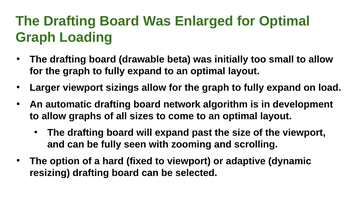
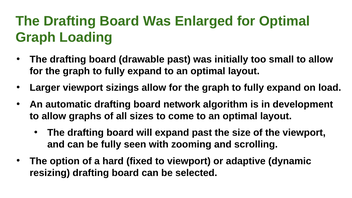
drawable beta: beta -> past
